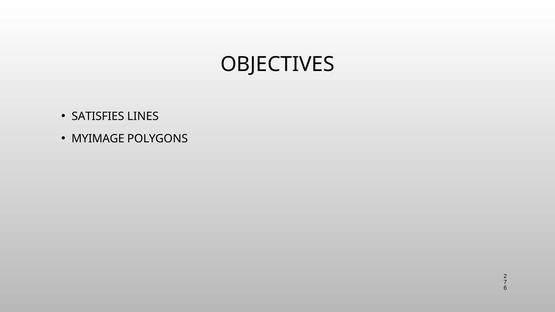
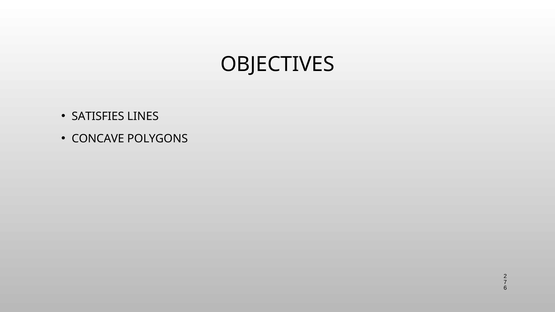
MYIMAGE: MYIMAGE -> CONCAVE
